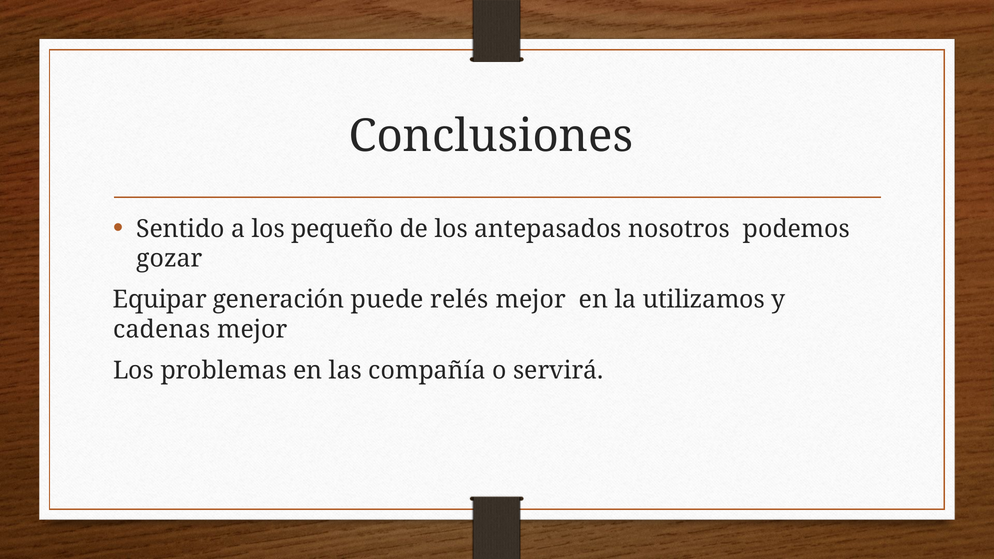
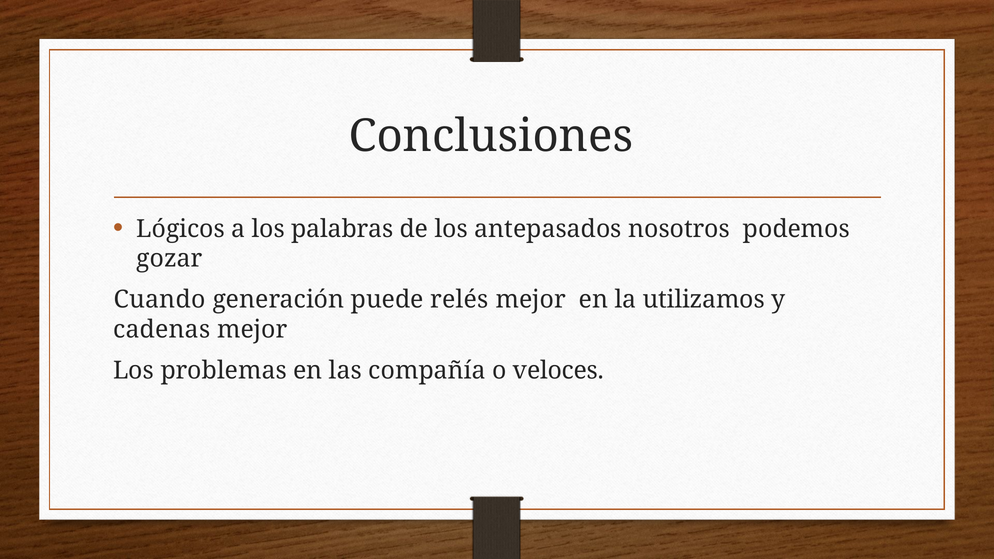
Sentido: Sentido -> Lógicos
pequeño: pequeño -> palabras
Equipar: Equipar -> Cuando
servirá: servirá -> veloces
